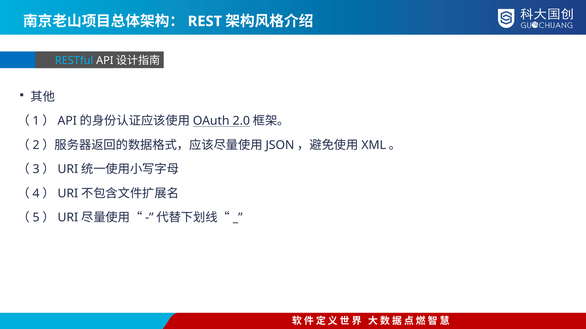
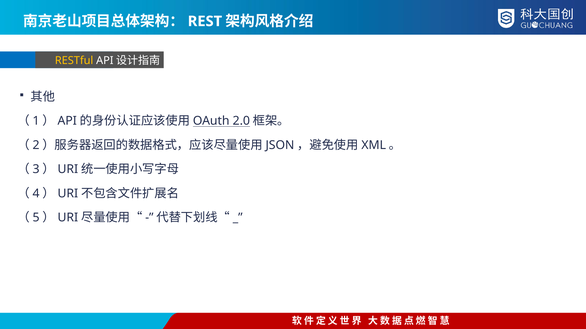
RESTful colour: light blue -> yellow
